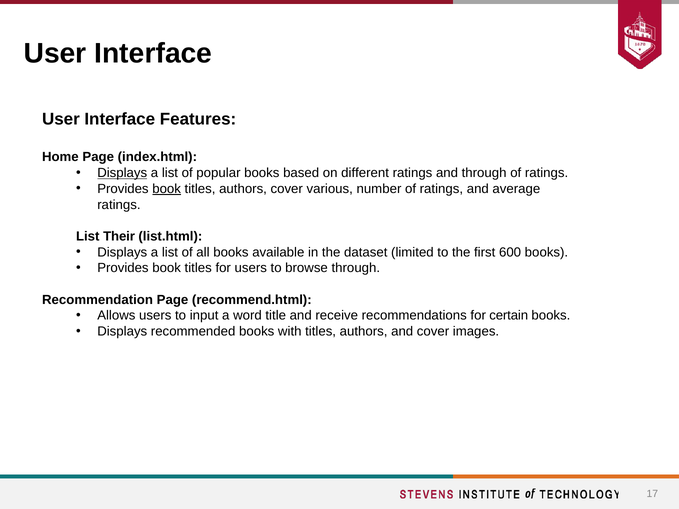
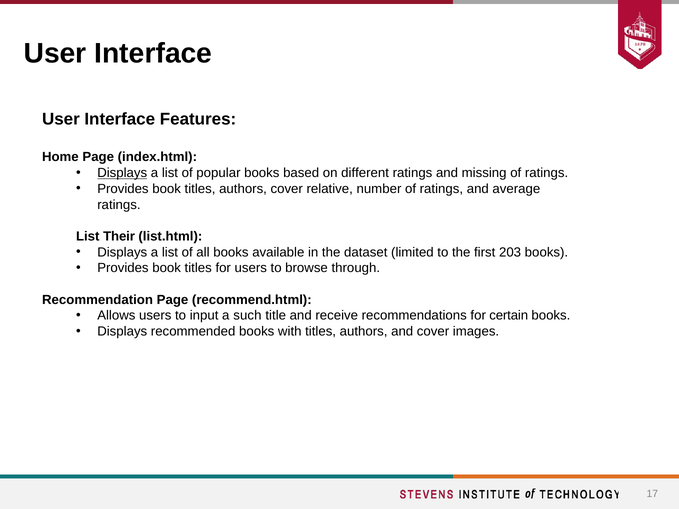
and through: through -> missing
book at (167, 189) underline: present -> none
various: various -> relative
600: 600 -> 203
word: word -> such
